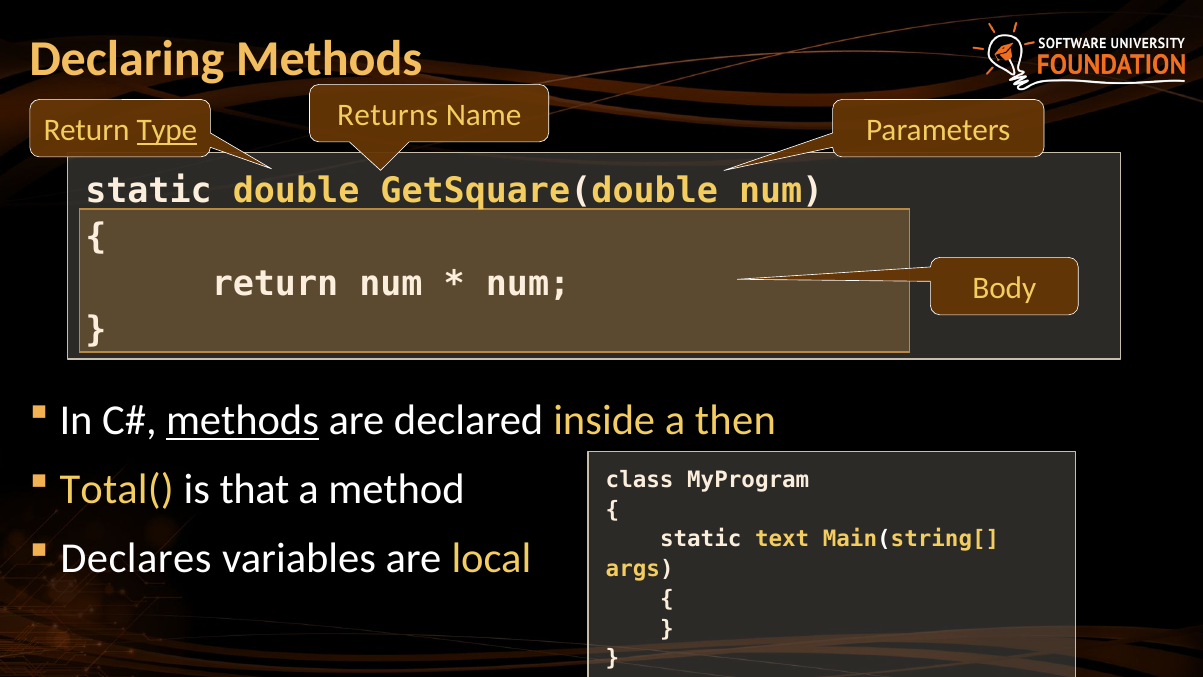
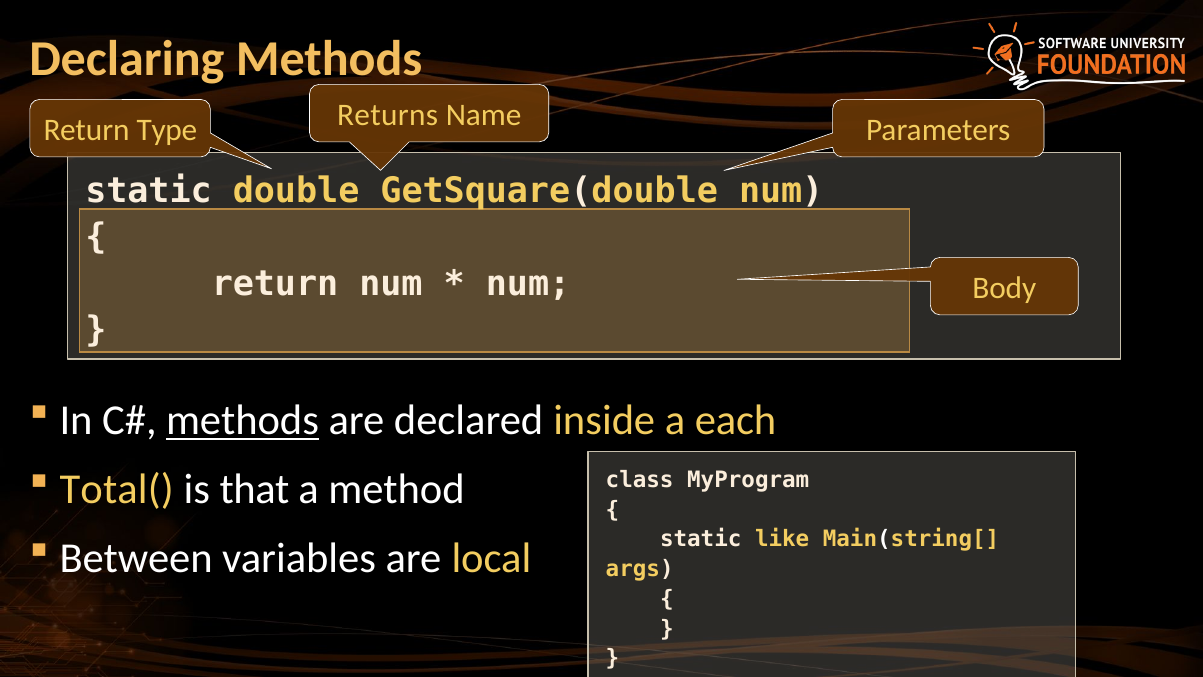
Type underline: present -> none
then: then -> each
text: text -> like
Declares: Declares -> Between
